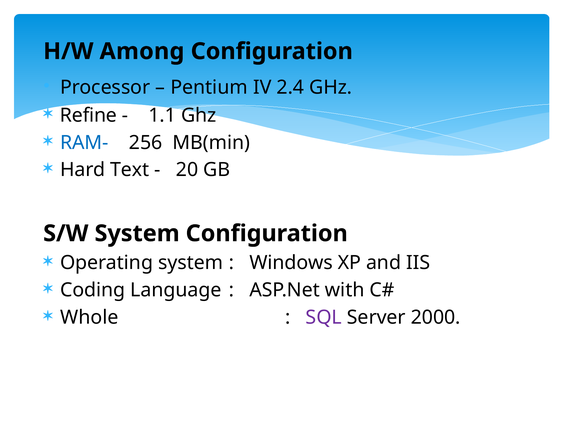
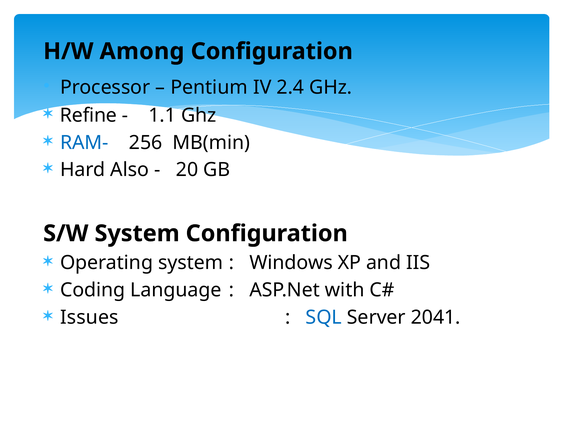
Text: Text -> Also
Whole: Whole -> Issues
SQL colour: purple -> blue
2000: 2000 -> 2041
